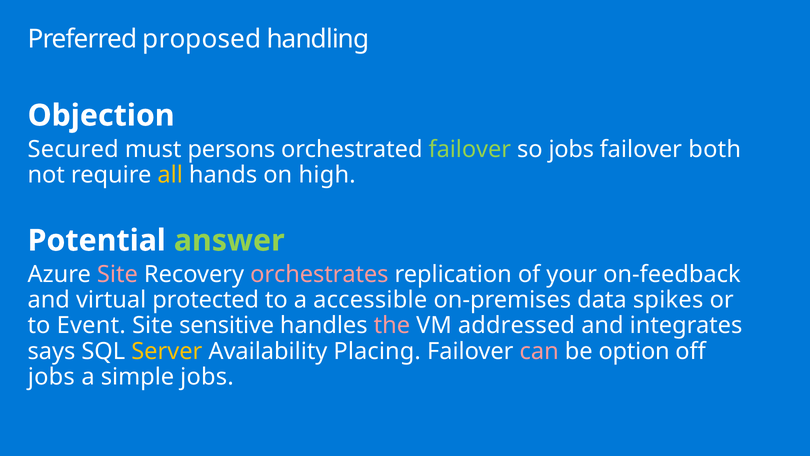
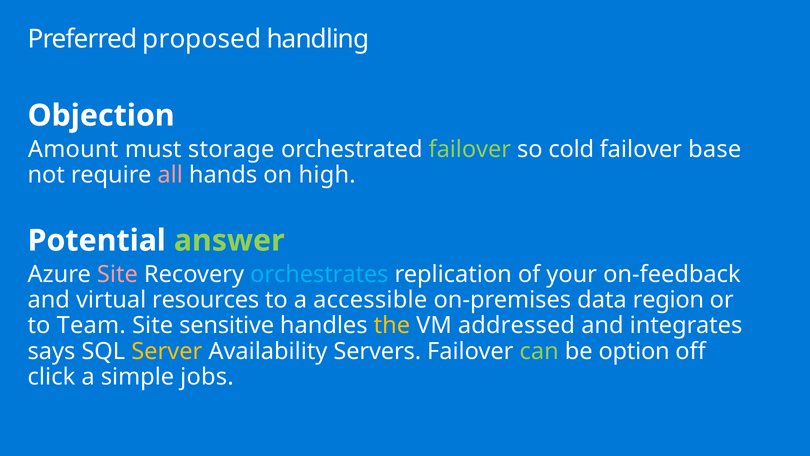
Secured: Secured -> Amount
persons: persons -> storage
so jobs: jobs -> cold
both: both -> base
all colour: yellow -> pink
orchestrates colour: pink -> light blue
protected: protected -> resources
spikes: spikes -> region
Event: Event -> Team
the colour: pink -> yellow
Placing: Placing -> Servers
can colour: pink -> light green
jobs at (51, 376): jobs -> click
